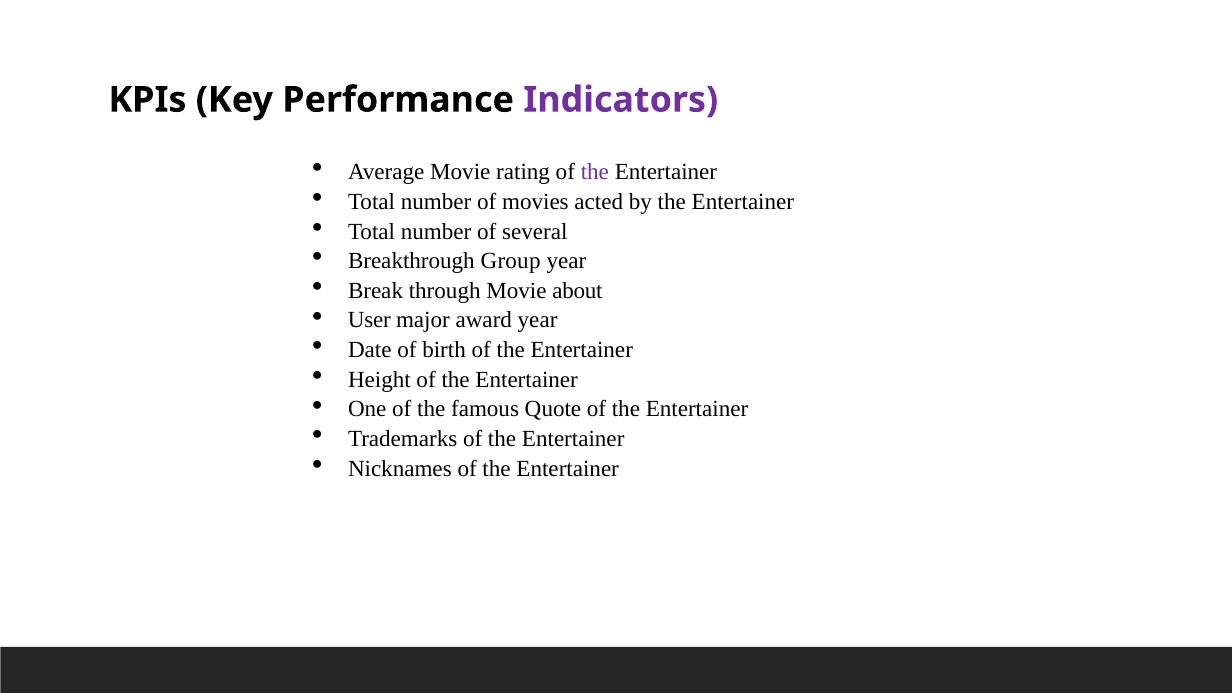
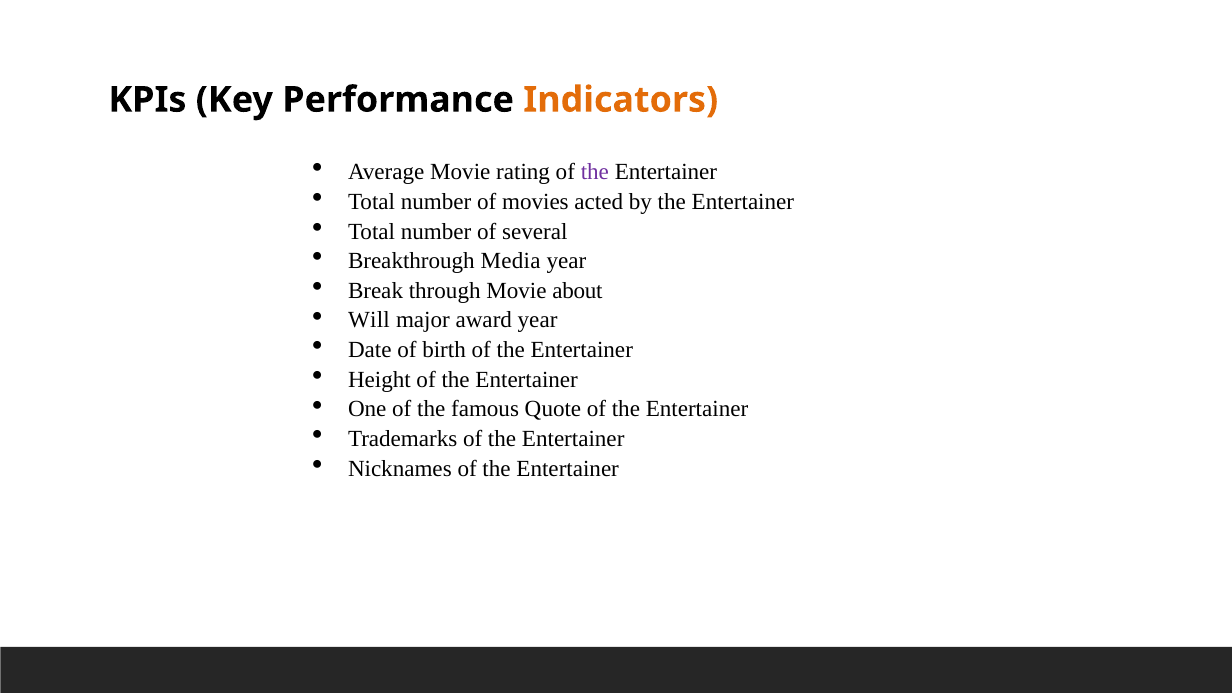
Indicators colour: purple -> orange
Group: Group -> Media
User: User -> Will
